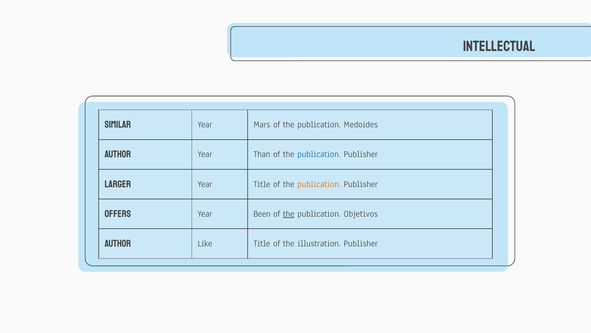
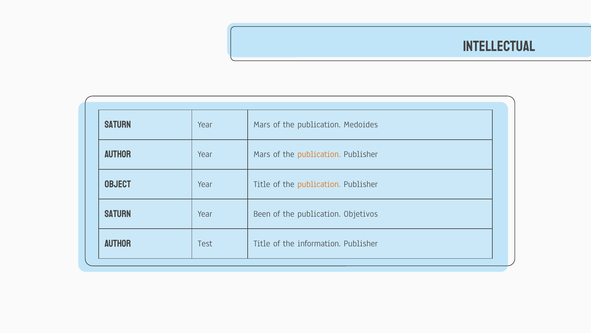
SIMILAR at (118, 124): SIMILAR -> SATURN
AUTHOR Year Than: Than -> Mars
publication at (319, 154) colour: blue -> orange
LARGER: LARGER -> OBJECT
OFFERS at (118, 213): OFFERS -> SATURN
the at (289, 213) underline: present -> none
Like: Like -> Test
illustration: illustration -> information
